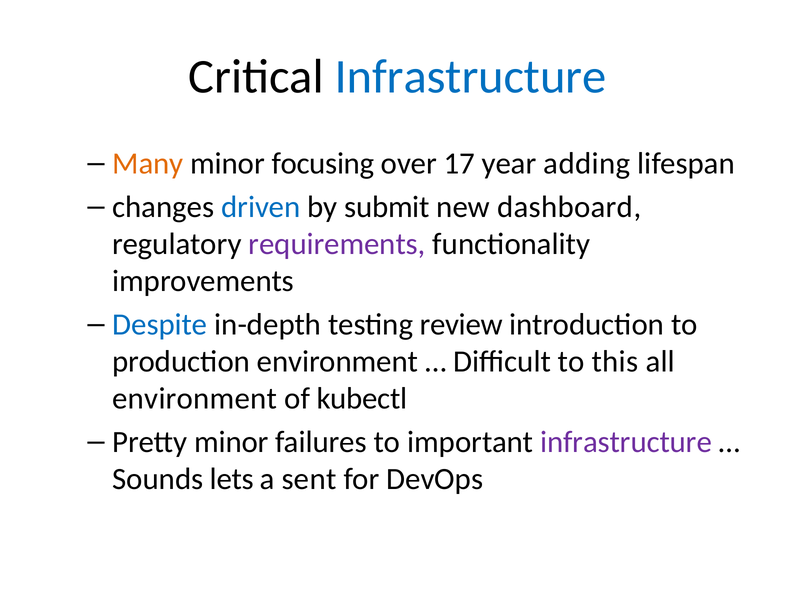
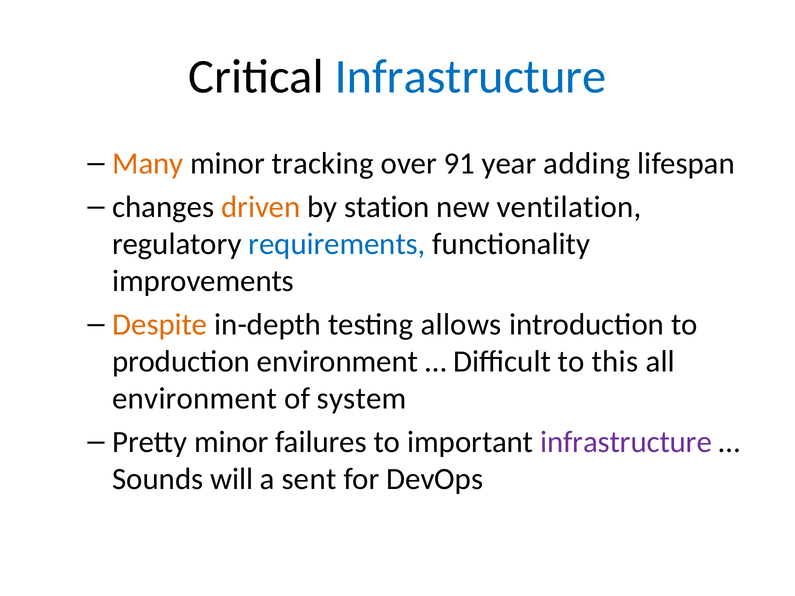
focusing: focusing -> tracking
17: 17 -> 91
driven colour: blue -> orange
submit: submit -> station
dashboard: dashboard -> ventilation
requirements colour: purple -> blue
Despite colour: blue -> orange
review: review -> allows
kubectl: kubectl -> system
lets: lets -> will
